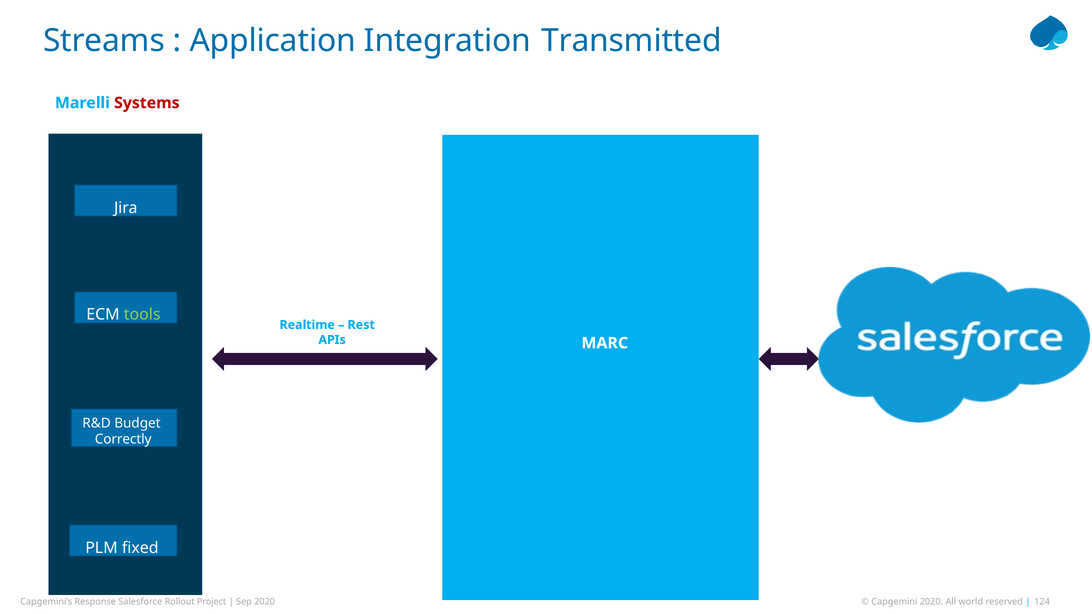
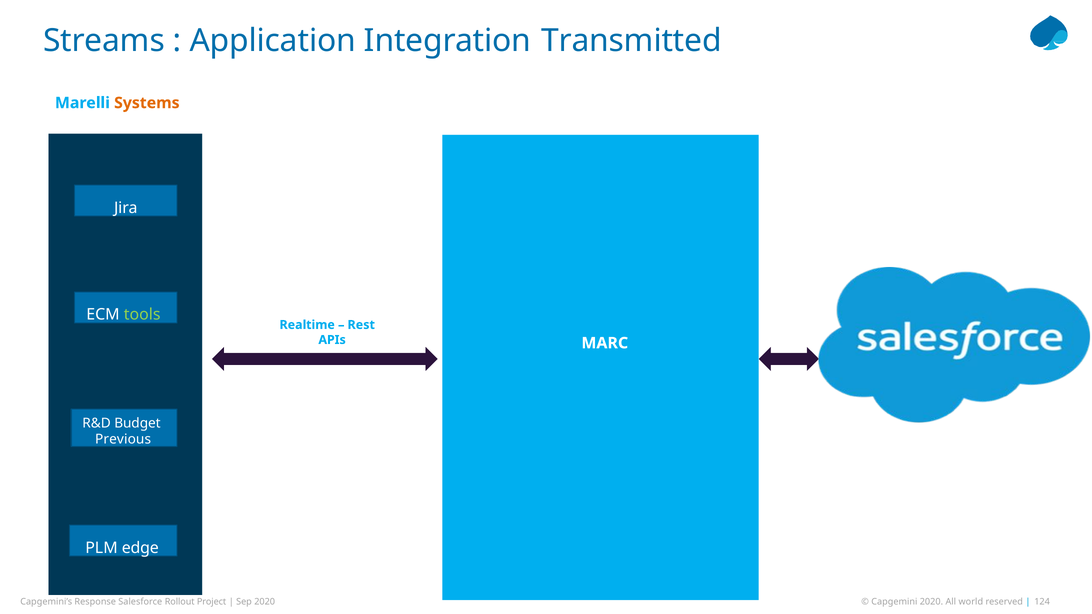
Systems colour: red -> orange
Correctly: Correctly -> Previous
fixed: fixed -> edge
